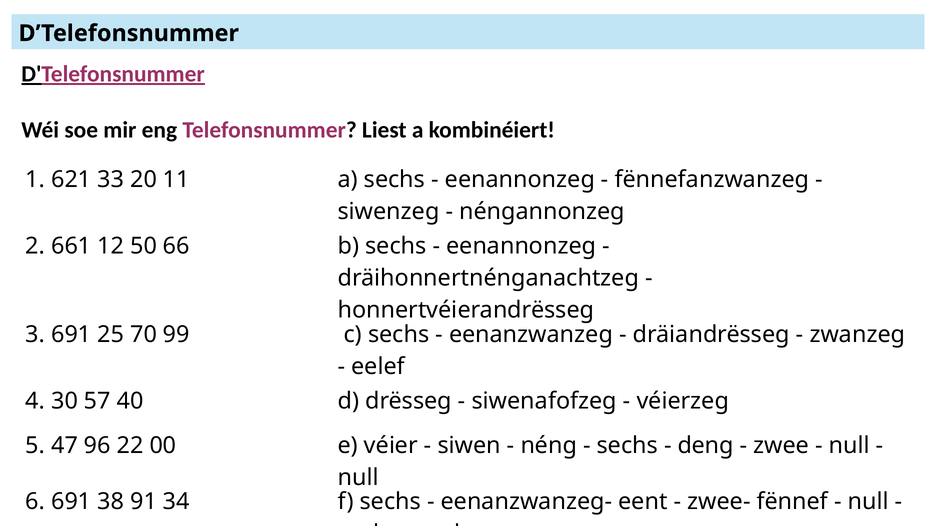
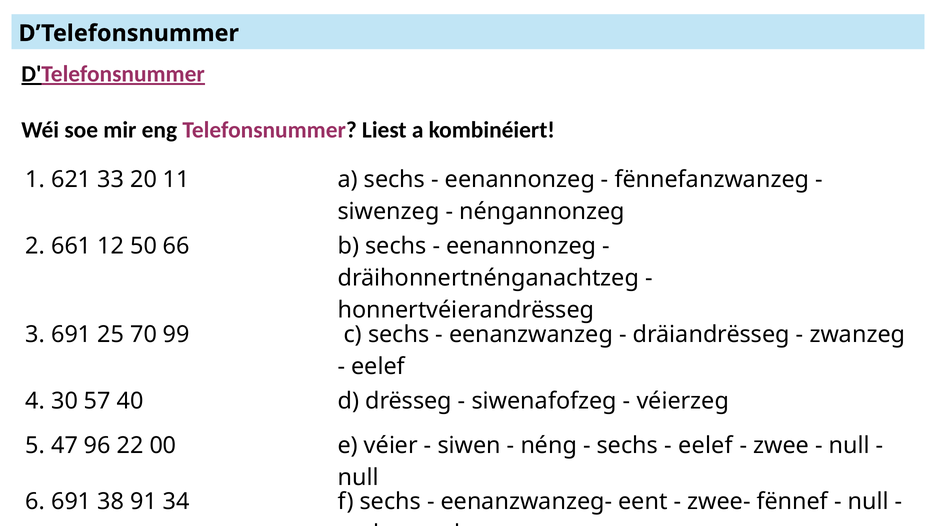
deng at (706, 446): deng -> eelef
